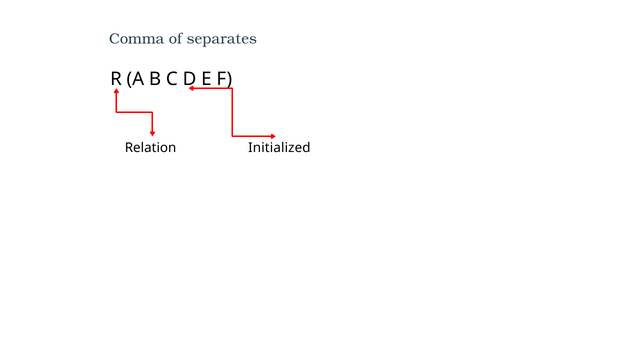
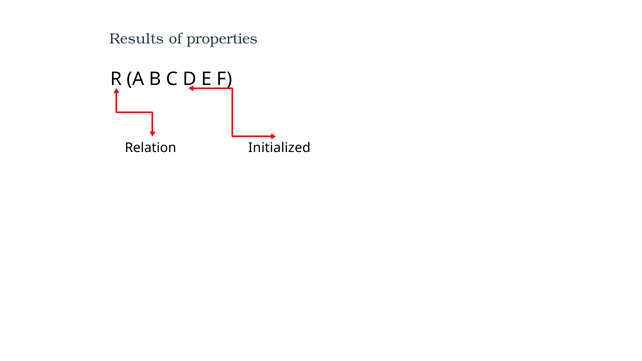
Comma: Comma -> Results
separates: separates -> properties
